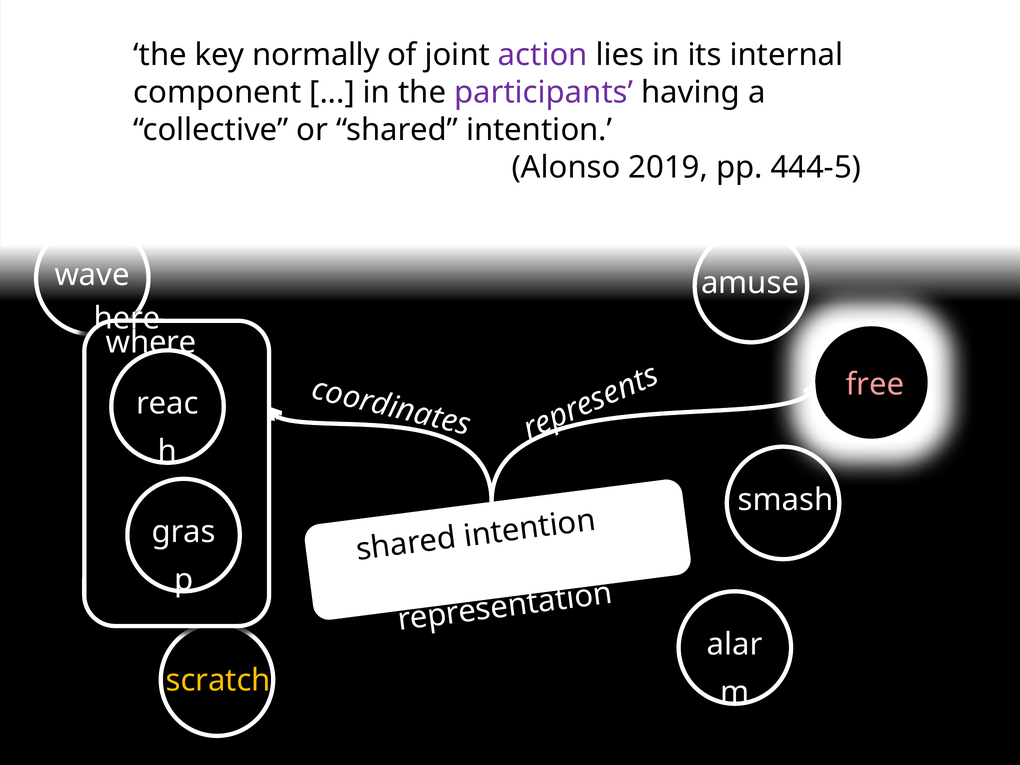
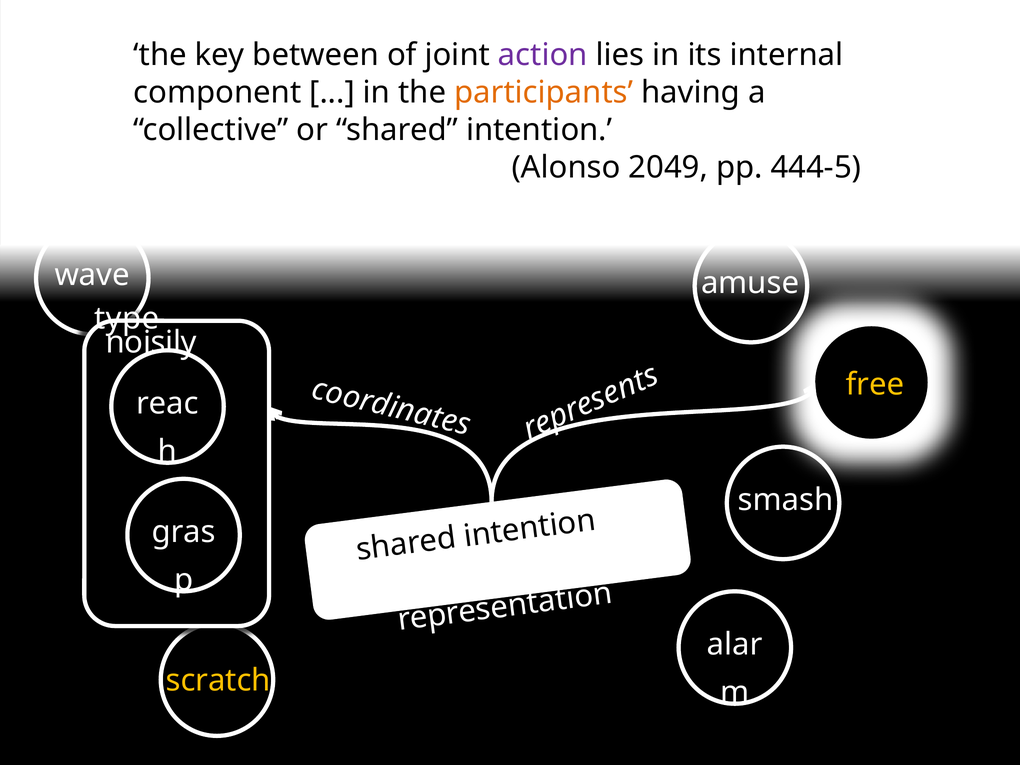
key normally: normally -> between
participants colour: purple -> orange
2019: 2019 -> 2049
here: here -> type
where: where -> noisily
free colour: pink -> yellow
